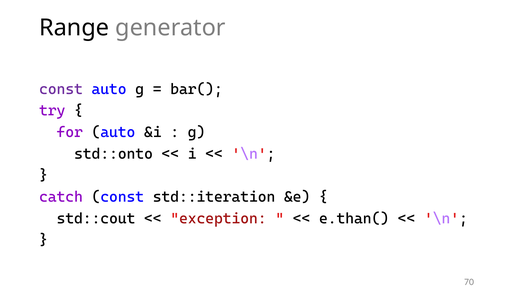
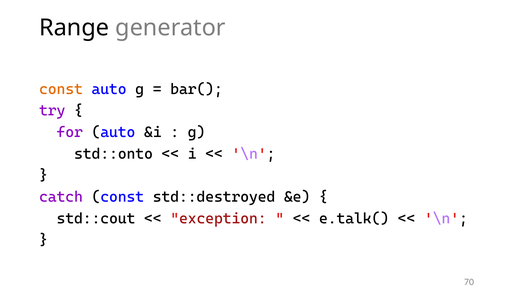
const at (61, 89) colour: purple -> orange
std::iteration: std::iteration -> std::destroyed
e.than(: e.than( -> e.talk(
